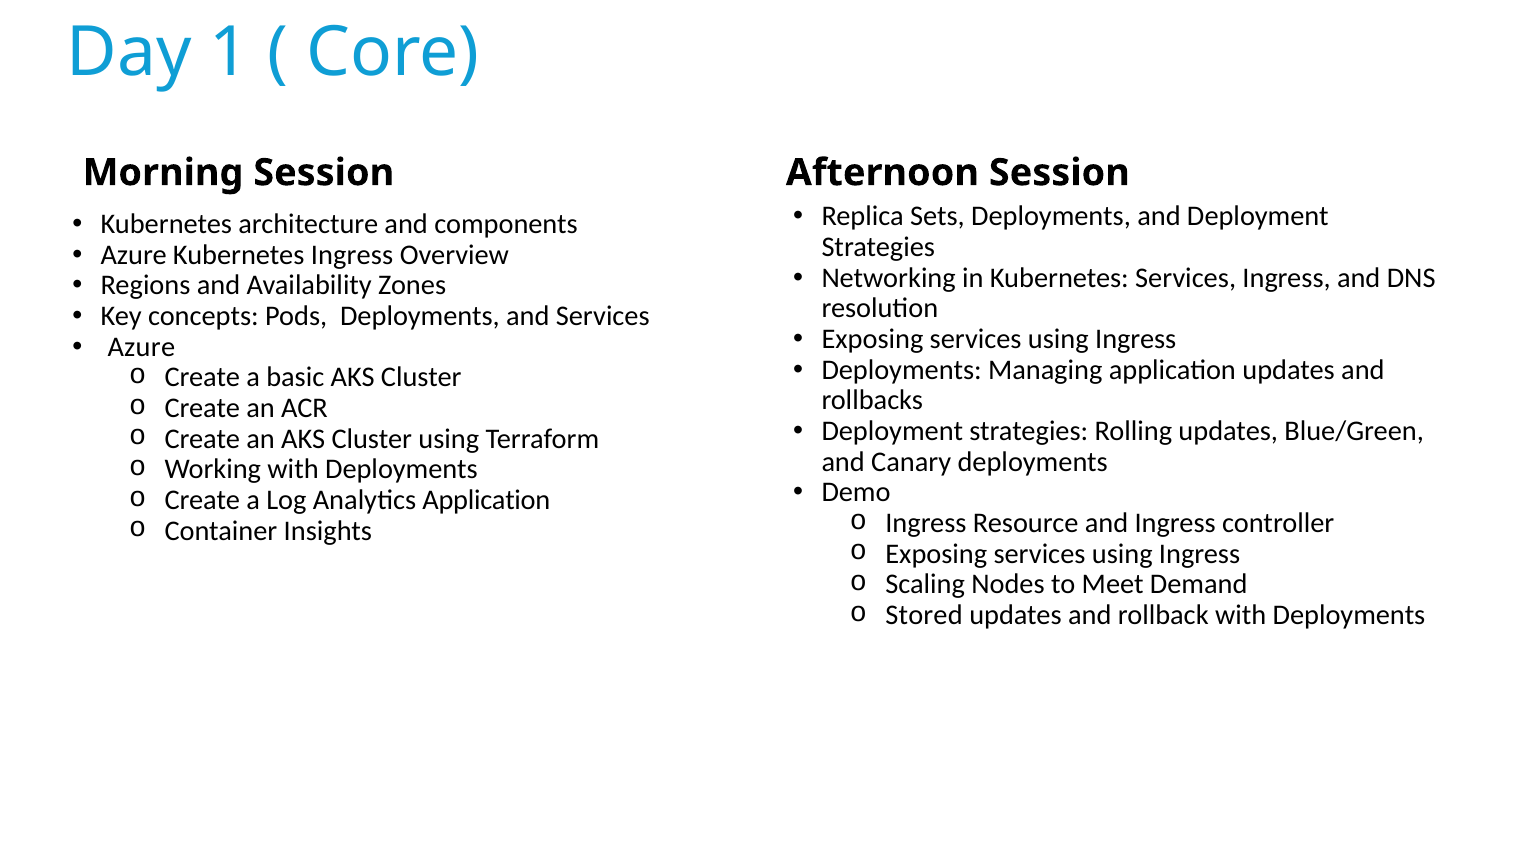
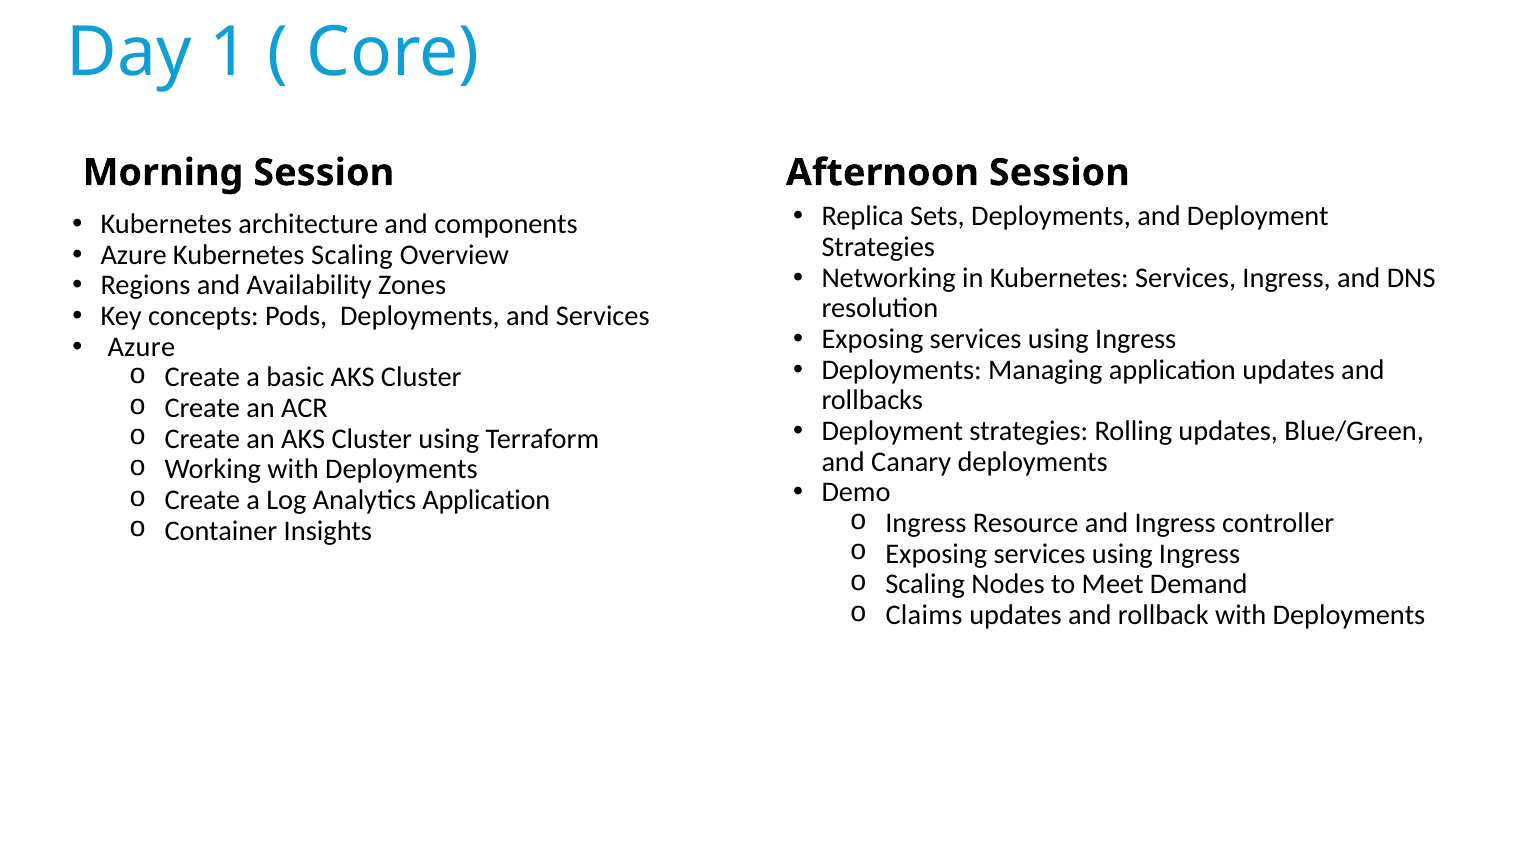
Kubernetes Ingress: Ingress -> Scaling
Stored: Stored -> Claims
